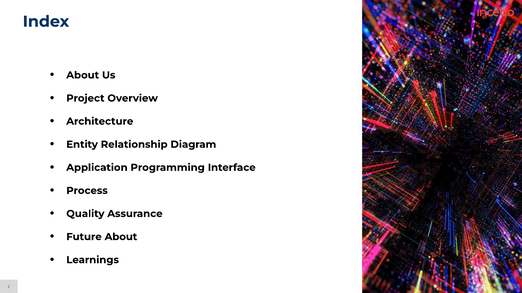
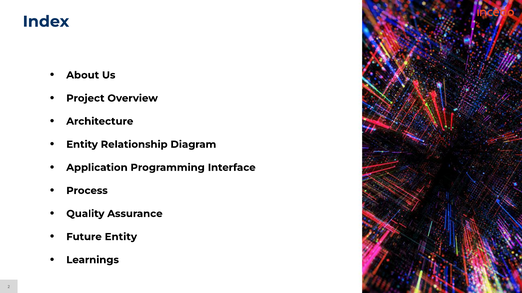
Future About: About -> Entity
